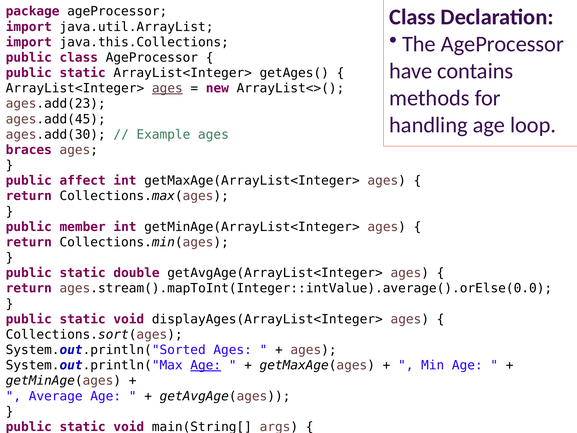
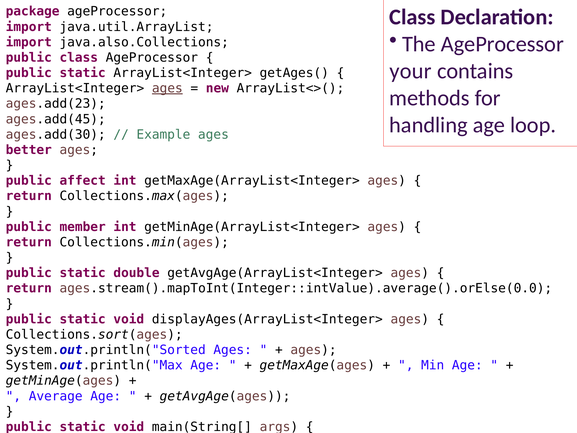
java.this.Collections: java.this.Collections -> java.also.Collections
have: have -> your
braces: braces -> better
Age at (206, 365) underline: present -> none
